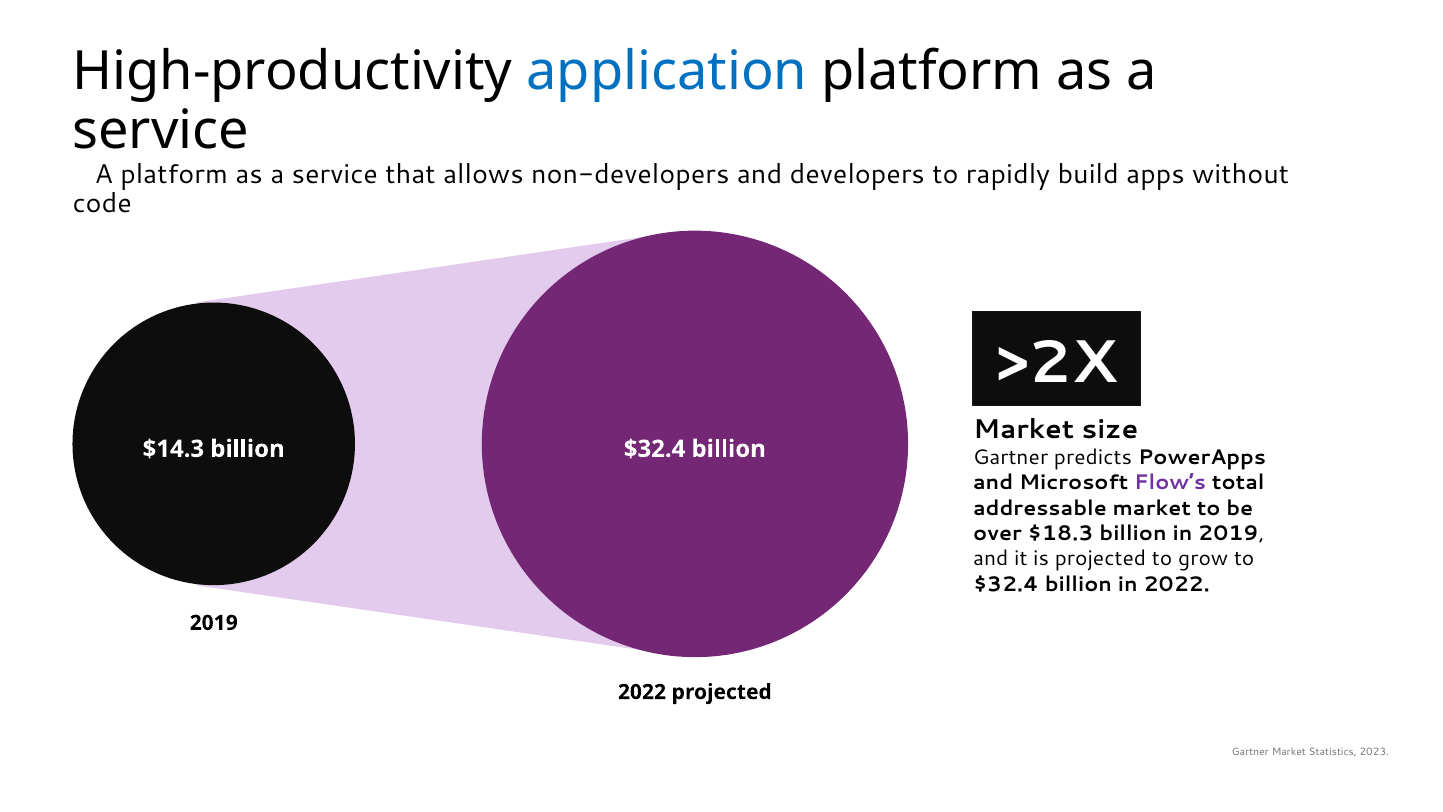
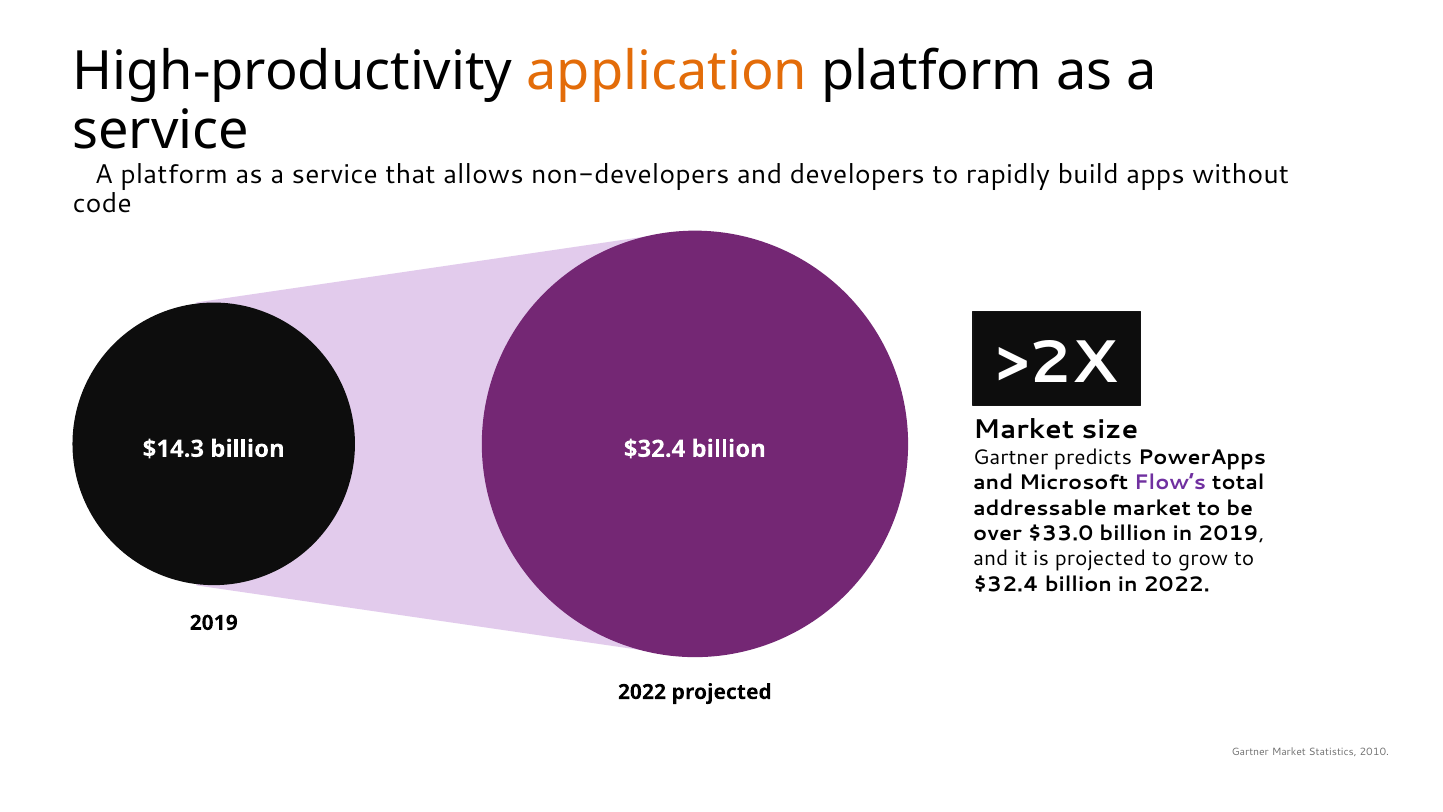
application colour: blue -> orange
$18.3: $18.3 -> $33.0
2023: 2023 -> 2010
